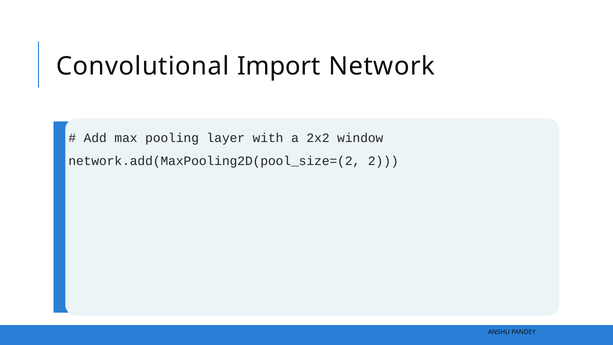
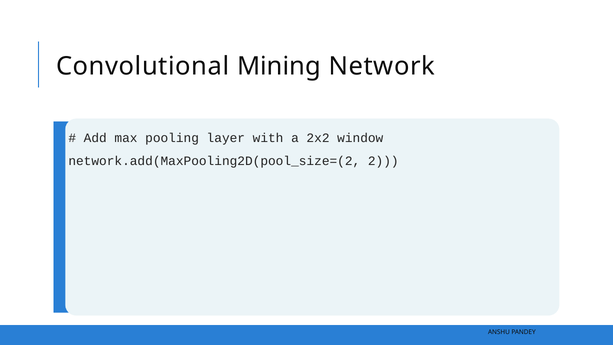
Import: Import -> Mining
